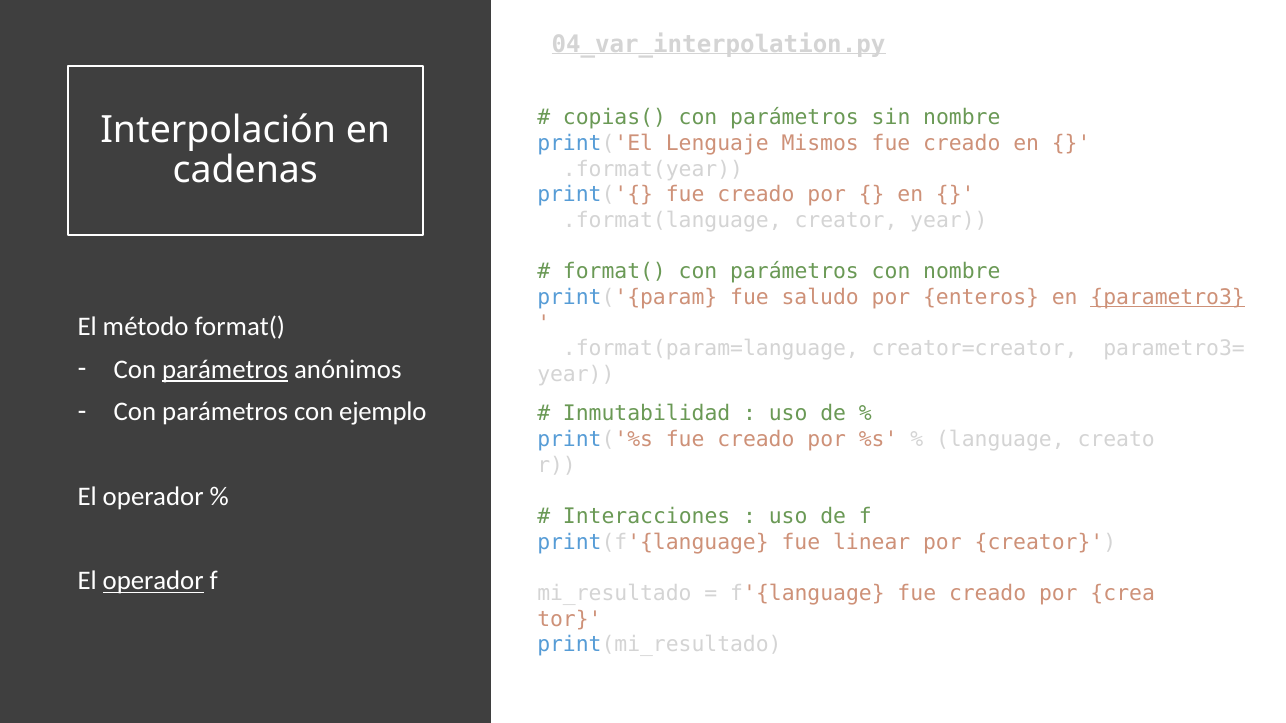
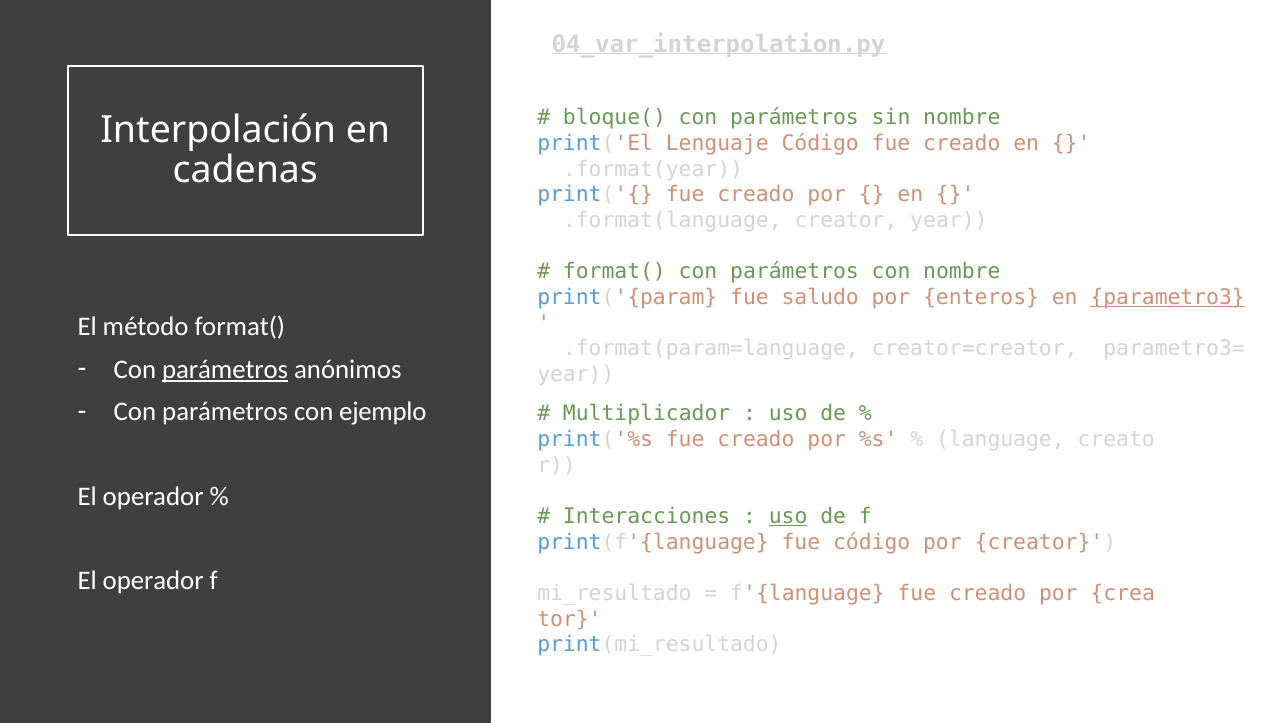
copias(: copias( -> bloque(
Lenguaje Mismos: Mismos -> Código
Inmutabilidad: Inmutabilidad -> Multiplicador
uso at (788, 517) underline: none -> present
fue linear: linear -> código
operador at (153, 581) underline: present -> none
